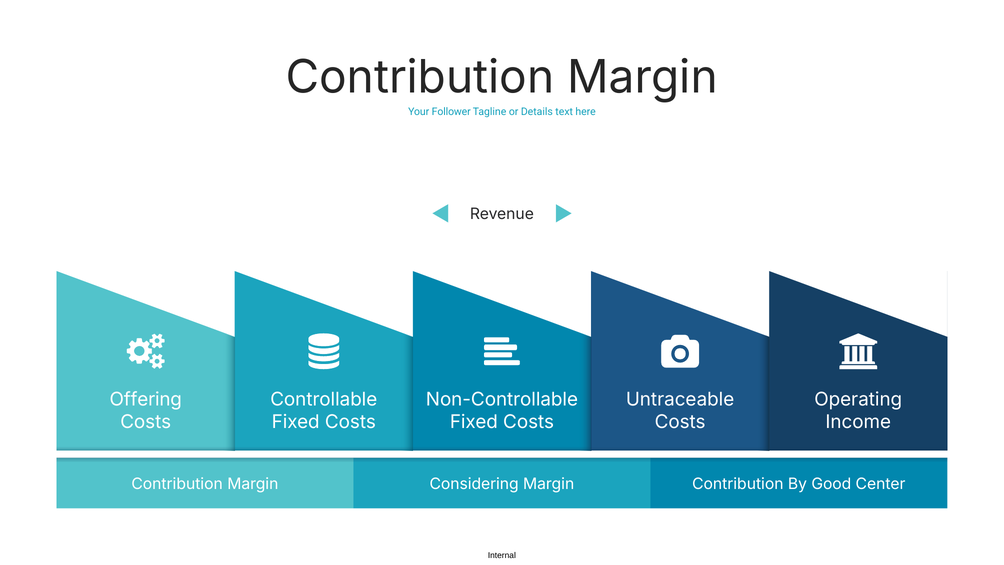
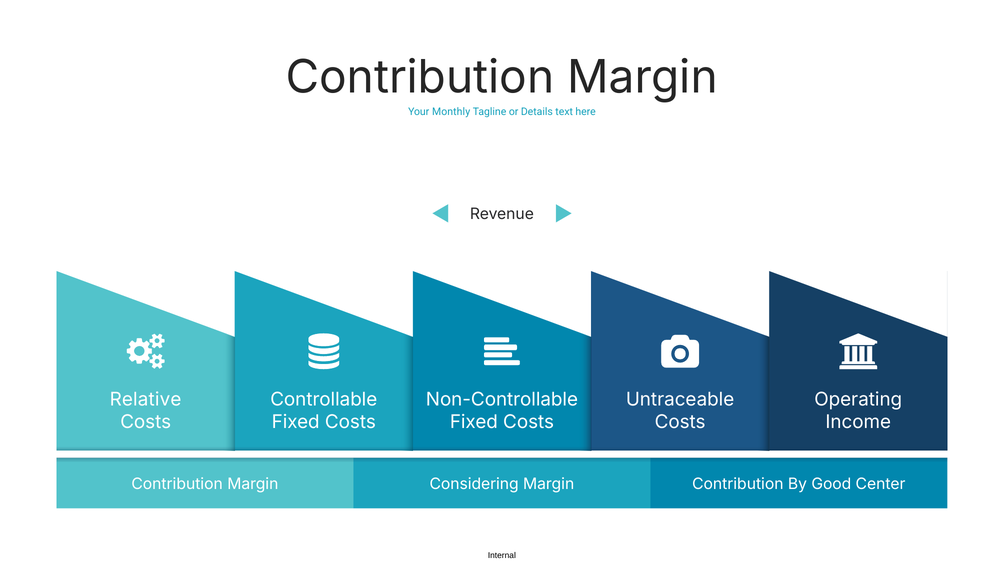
Follower: Follower -> Monthly
Offering: Offering -> Relative
